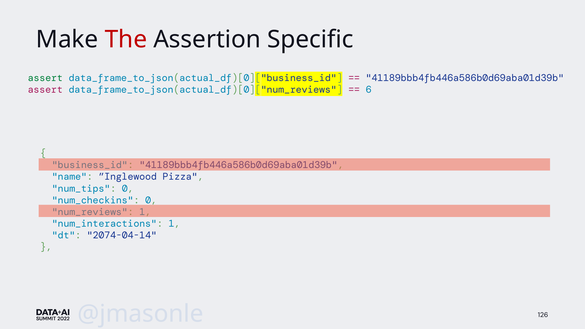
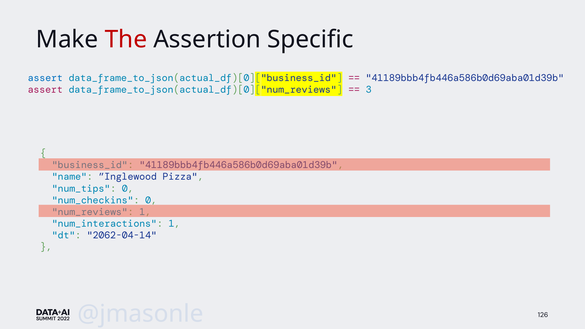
assert at (45, 78) colour: green -> blue
6: 6 -> 3
2074-04-14: 2074-04-14 -> 2062-04-14
